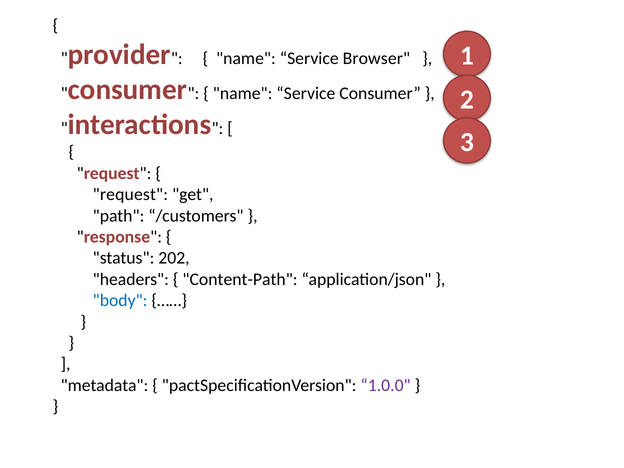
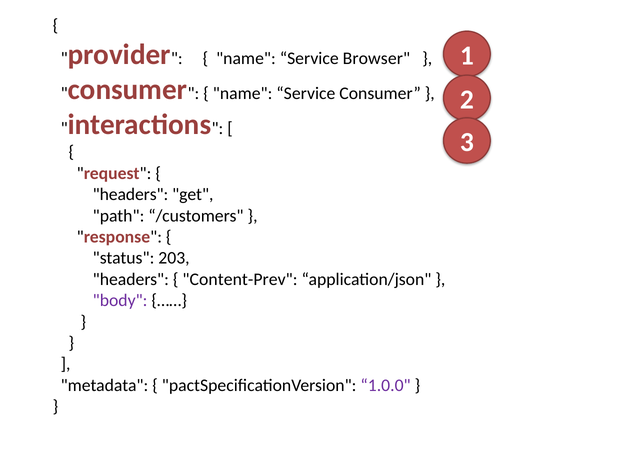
request at (130, 194): request -> headers
202: 202 -> 203
Content-Path: Content-Path -> Content-Prev
body colour: blue -> purple
